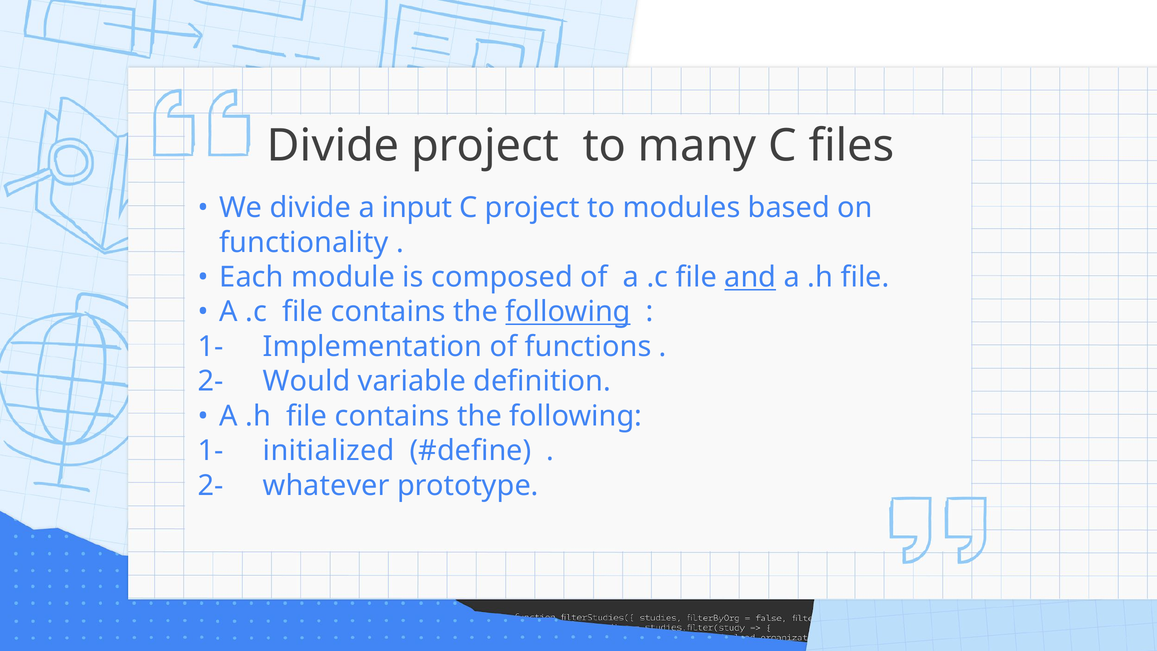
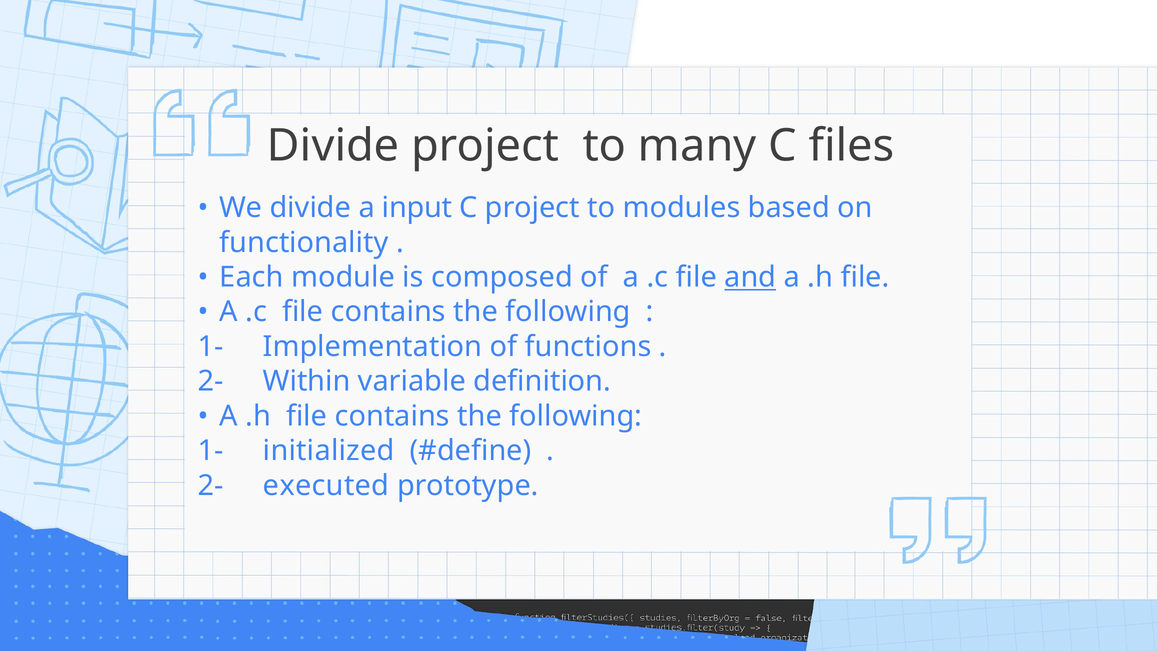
following at (568, 312) underline: present -> none
Would: Would -> Within
whatever: whatever -> executed
